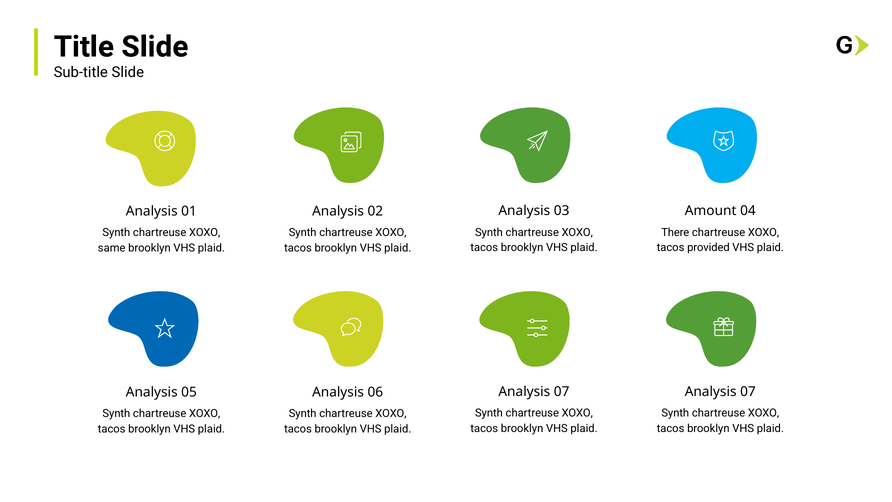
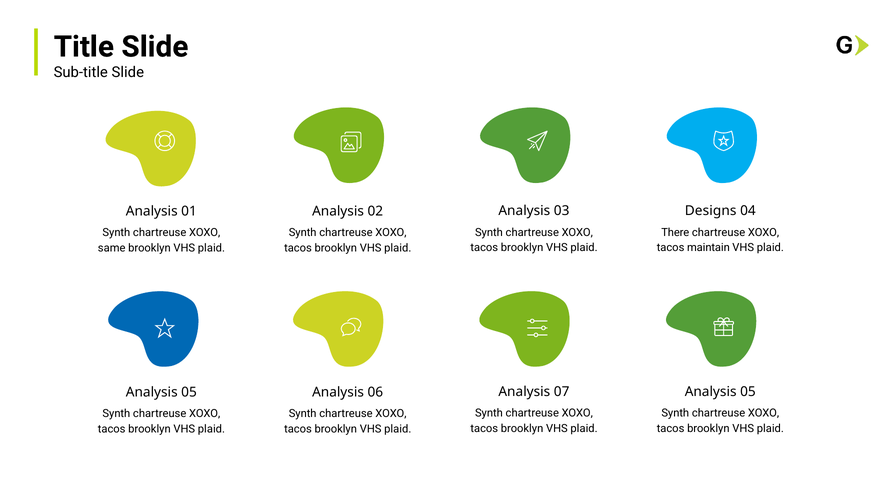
Amount: Amount -> Designs
provided: provided -> maintain
07 at (748, 392): 07 -> 05
